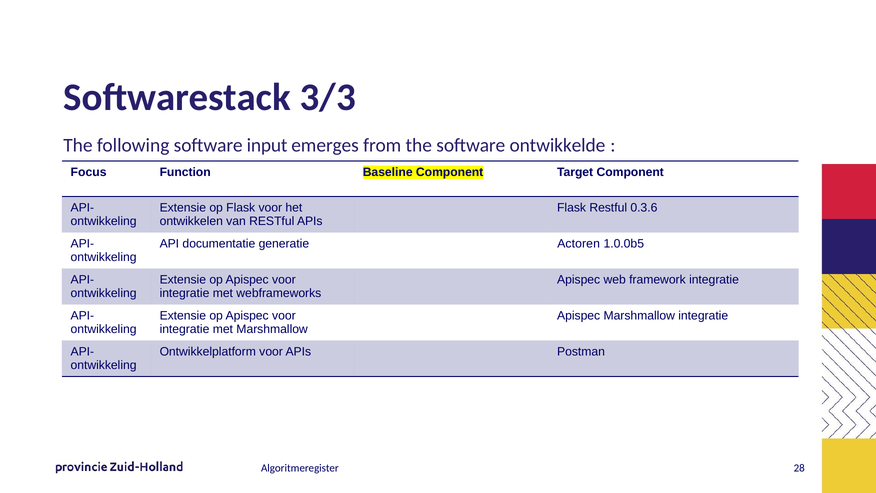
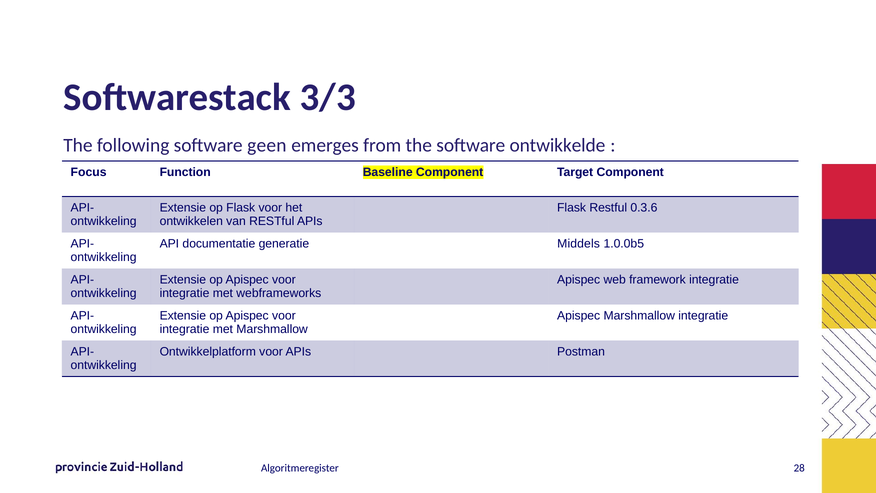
input: input -> geen
Actoren: Actoren -> Middels
